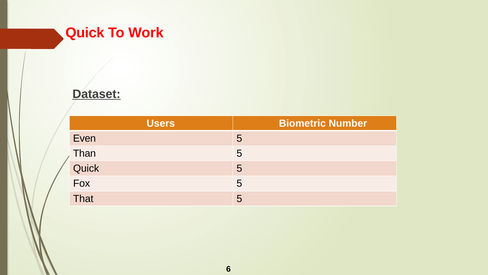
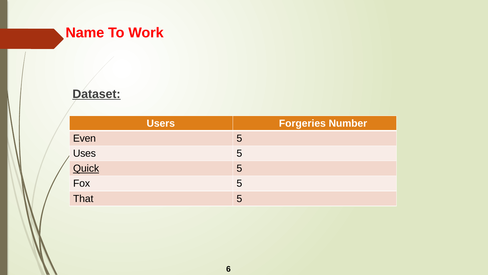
Quick at (85, 33): Quick -> Name
Biometric: Biometric -> Forgeries
Than: Than -> Uses
Quick at (86, 168) underline: none -> present
